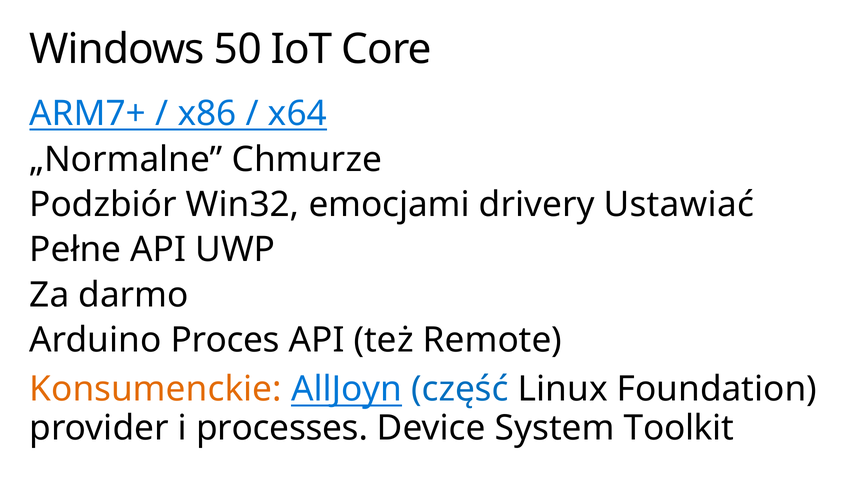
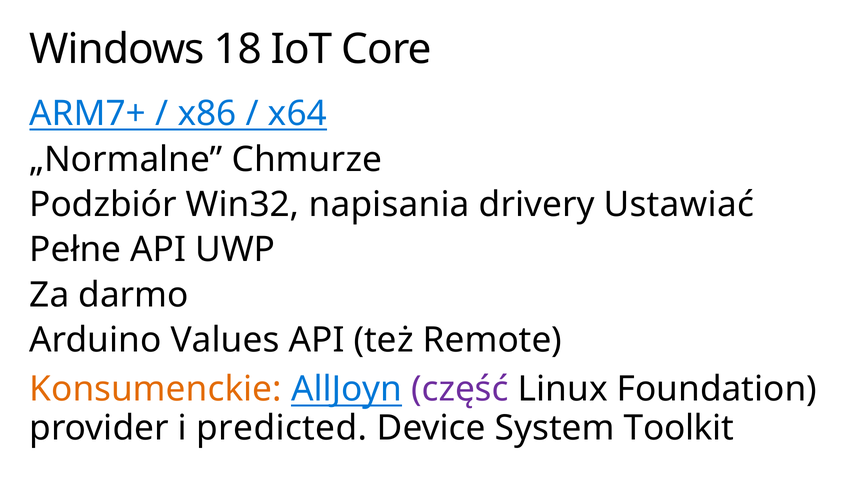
50: 50 -> 18
emocjami: emocjami -> napisania
Proces: Proces -> Values
część colour: blue -> purple
processes: processes -> predicted
